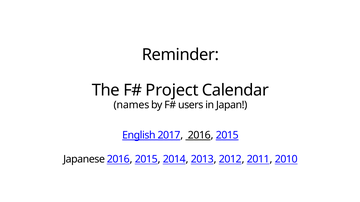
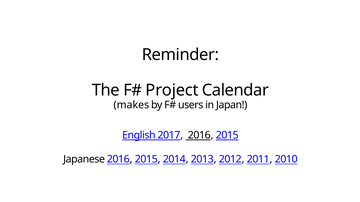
names: names -> makes
